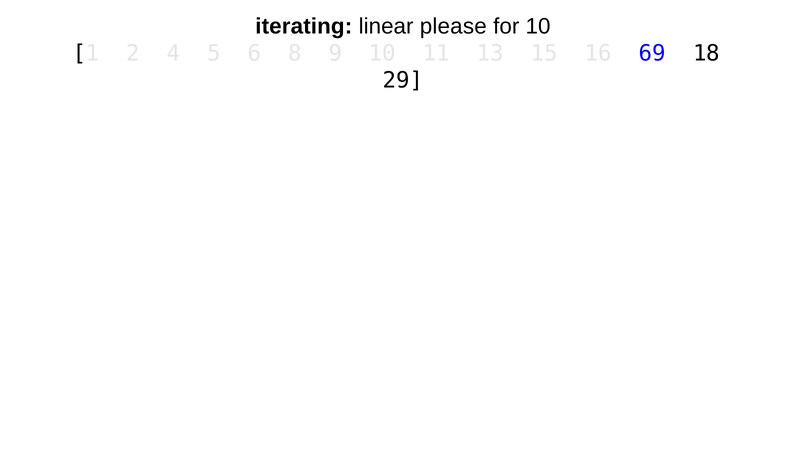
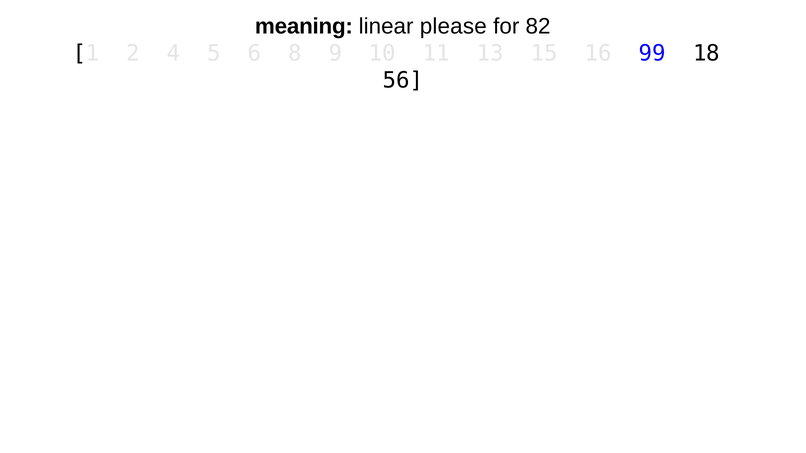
iterating: iterating -> meaning
for 10: 10 -> 82
69: 69 -> 99
29: 29 -> 56
